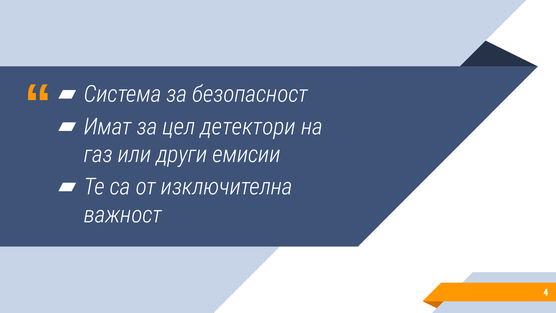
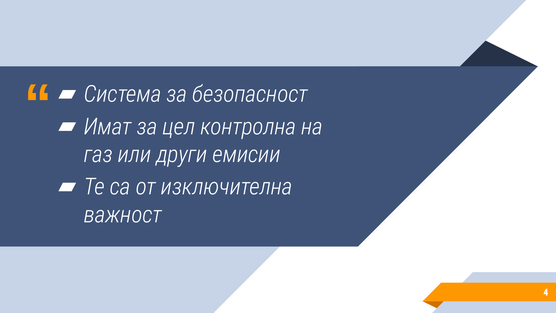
детектори: детектори -> контролна
